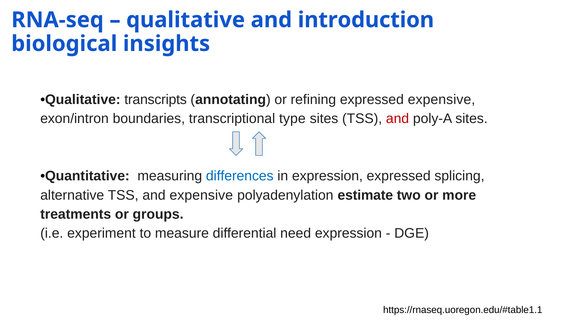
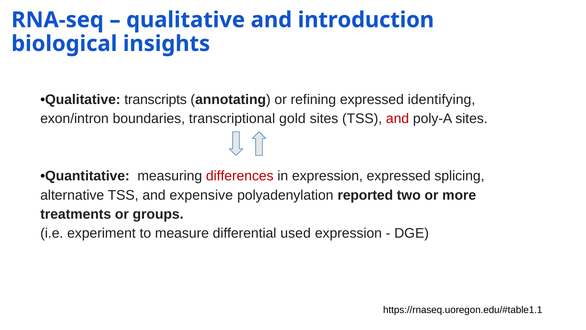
expressed expensive: expensive -> identifying
type: type -> gold
differences colour: blue -> red
estimate: estimate -> reported
need: need -> used
